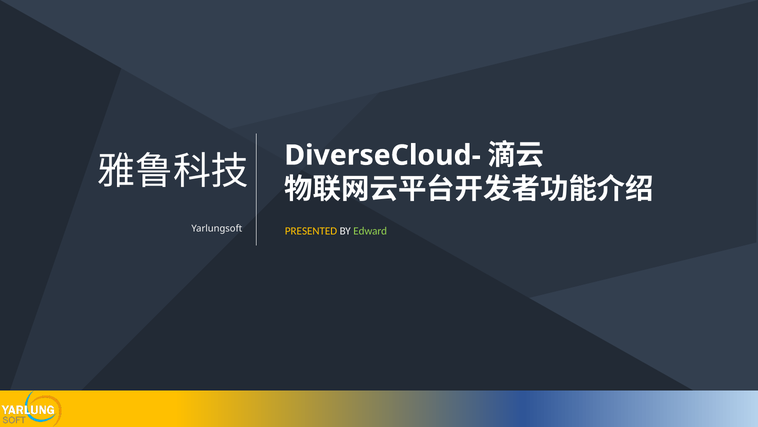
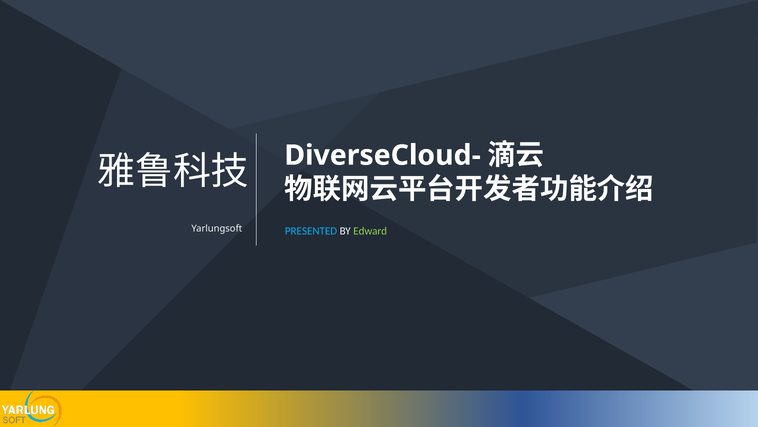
PRESENTED colour: yellow -> light blue
